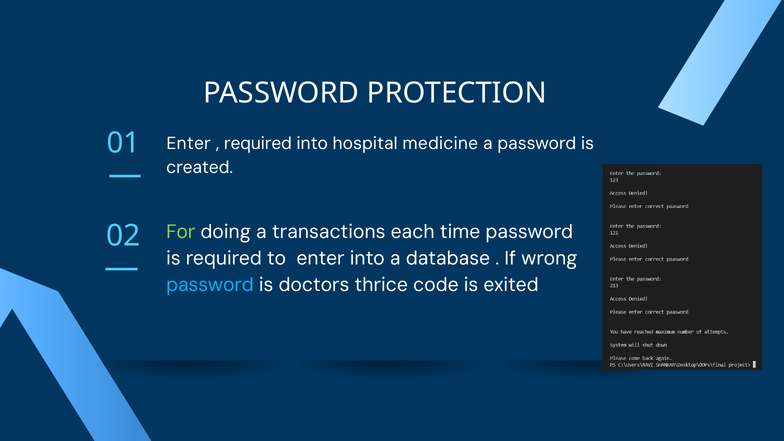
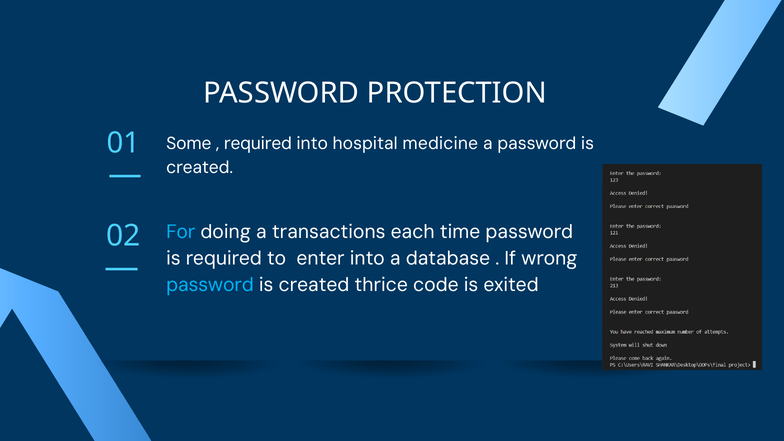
Enter at (189, 143): Enter -> Some
For colour: light green -> light blue
doctors at (314, 285): doctors -> created
